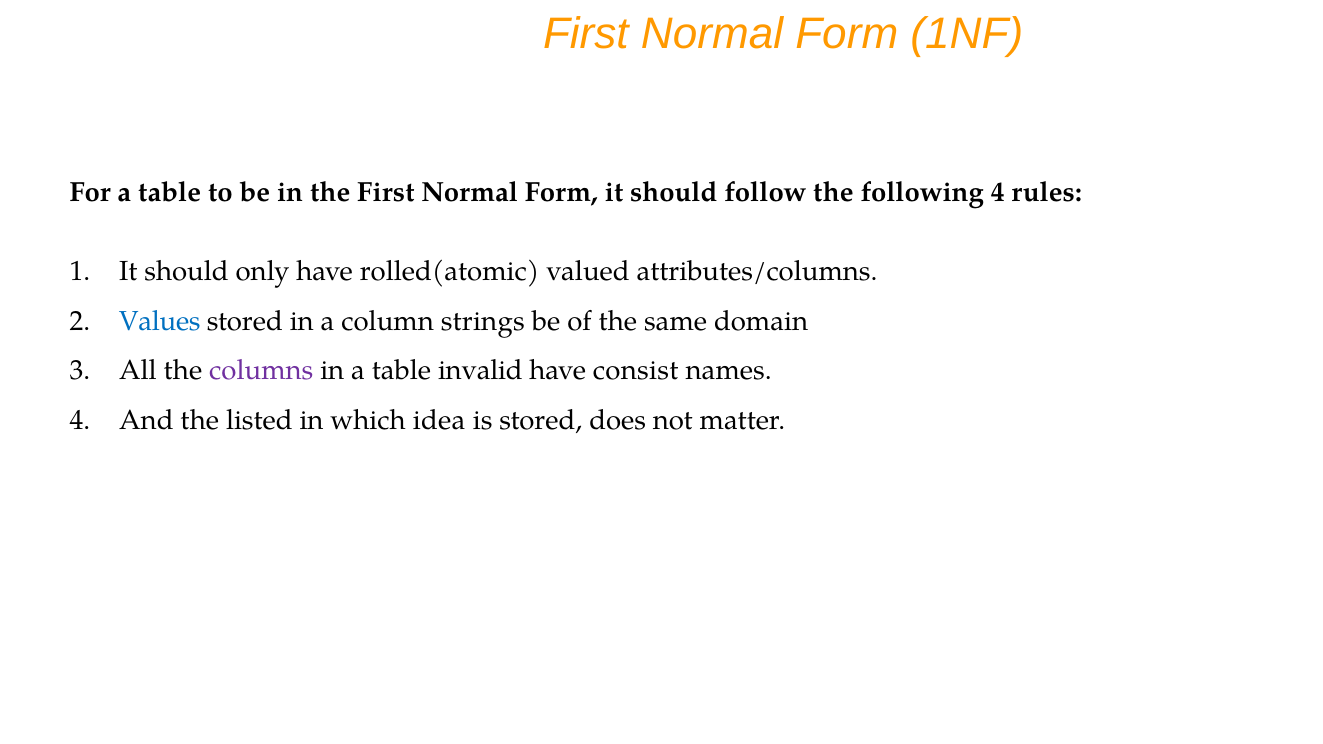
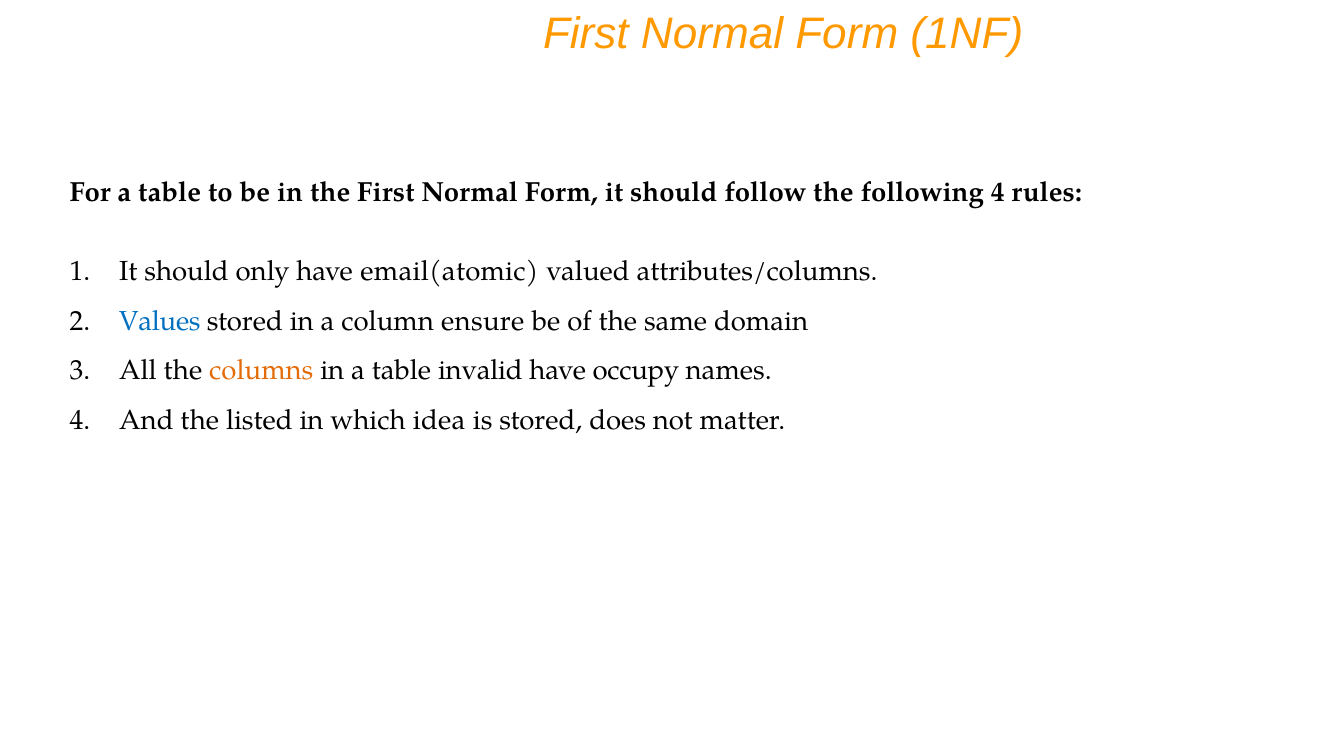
rolled(atomic: rolled(atomic -> email(atomic
strings: strings -> ensure
columns colour: purple -> orange
consist: consist -> occupy
